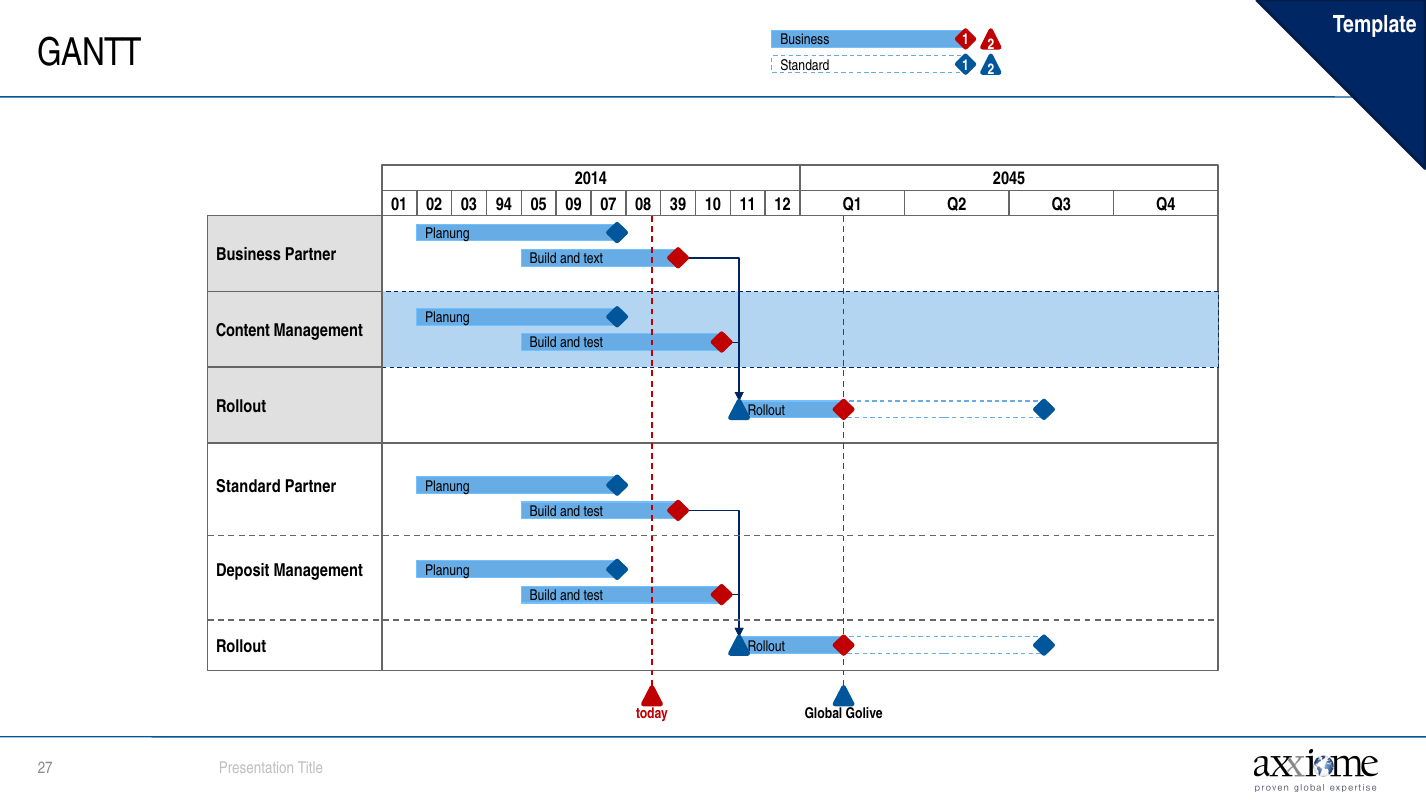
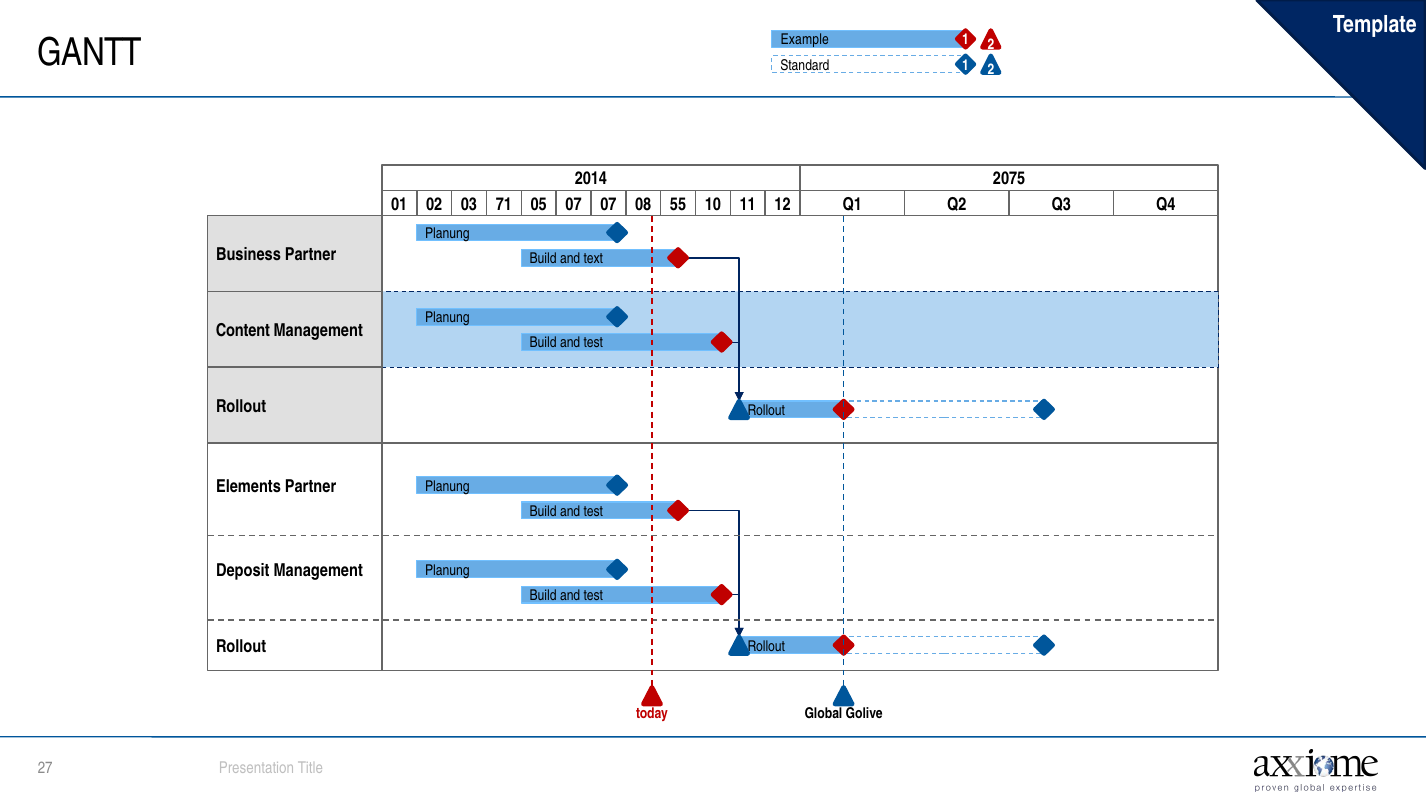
GANTT Business: Business -> Example
2045: 2045 -> 2075
94: 94 -> 71
05 09: 09 -> 07
39: 39 -> 55
Standard at (248, 486): Standard -> Elements
